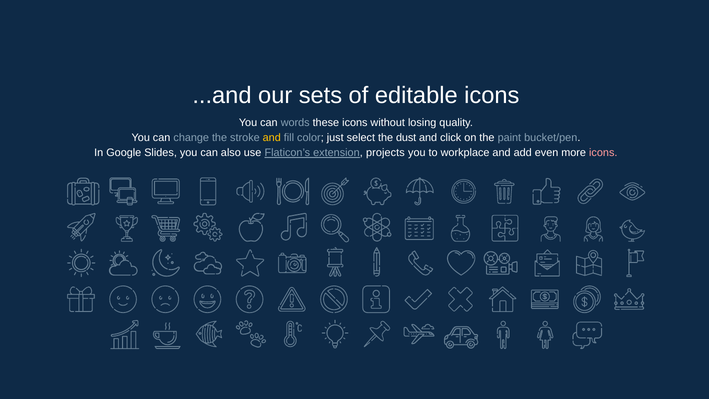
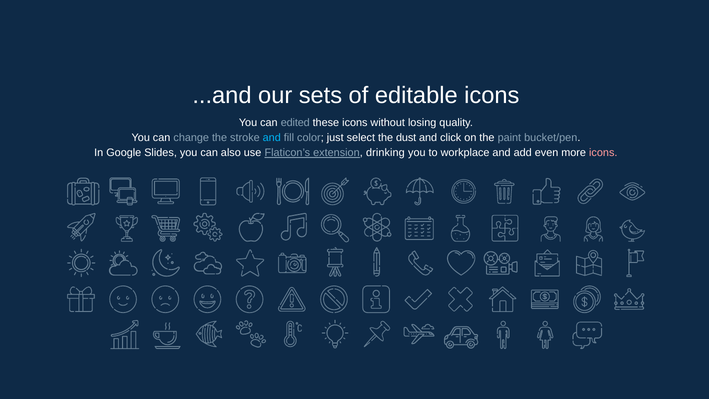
words: words -> edited
and at (272, 138) colour: yellow -> light blue
projects: projects -> drinking
